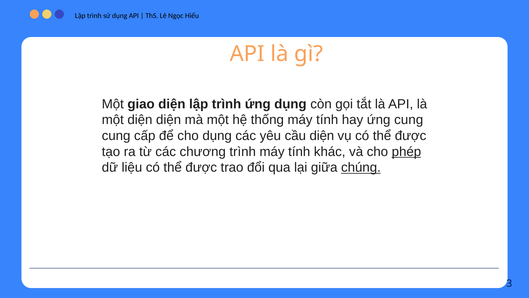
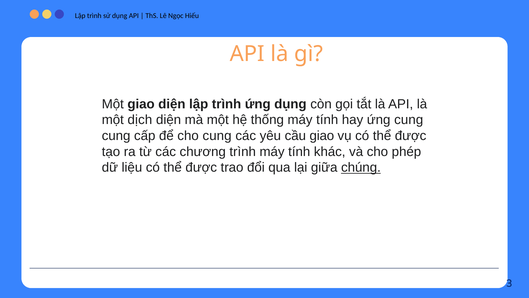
một diện: diện -> dịch
cho dụng: dụng -> cung
cầu diện: diện -> giao
phép underline: present -> none
